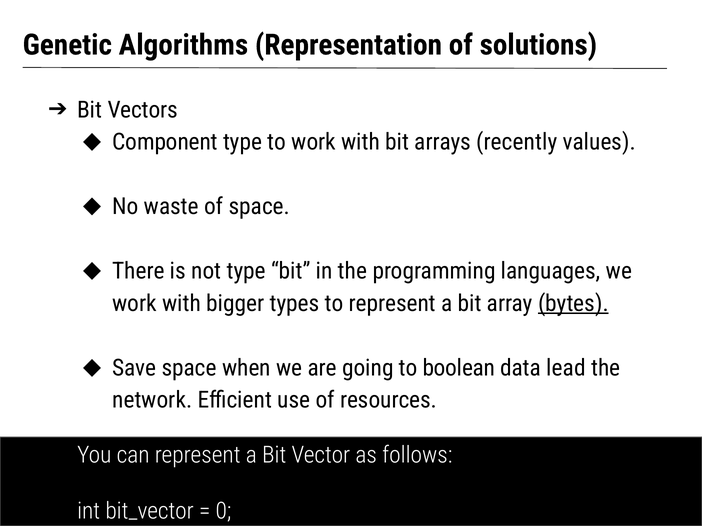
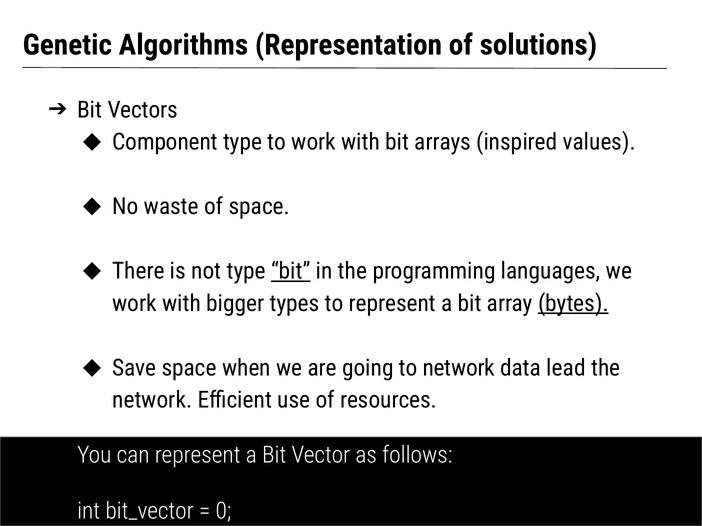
recently: recently -> inspired
bit at (291, 271) underline: none -> present
to boolean: boolean -> network
